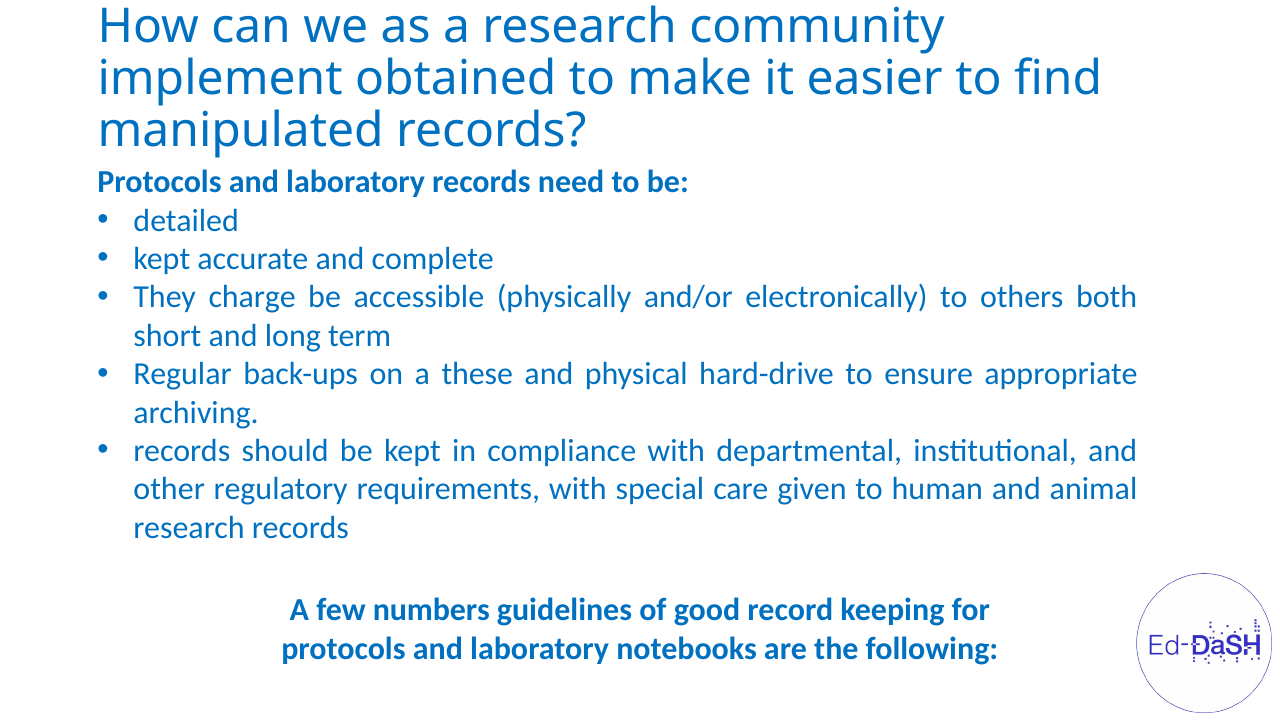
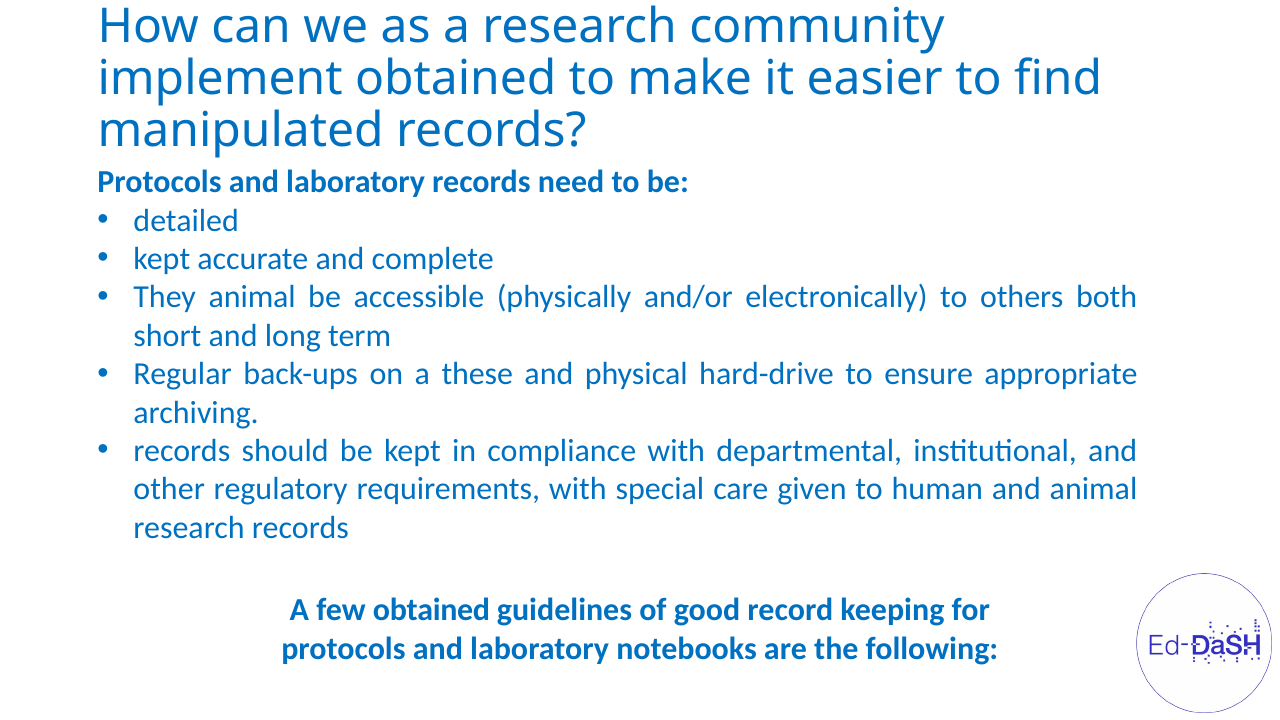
They charge: charge -> animal
few numbers: numbers -> obtained
